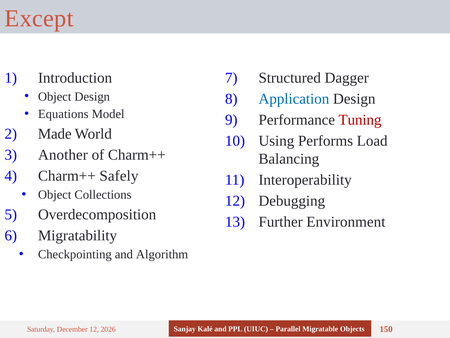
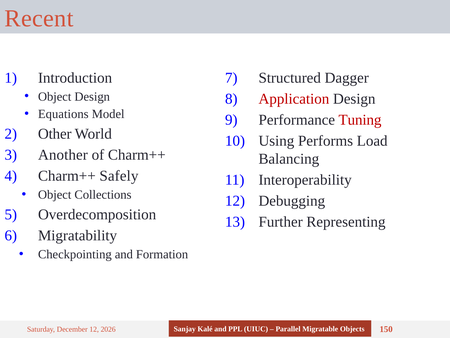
Except: Except -> Recent
Application colour: blue -> red
Made: Made -> Other
Environment: Environment -> Representing
Algorithm: Algorithm -> Formation
